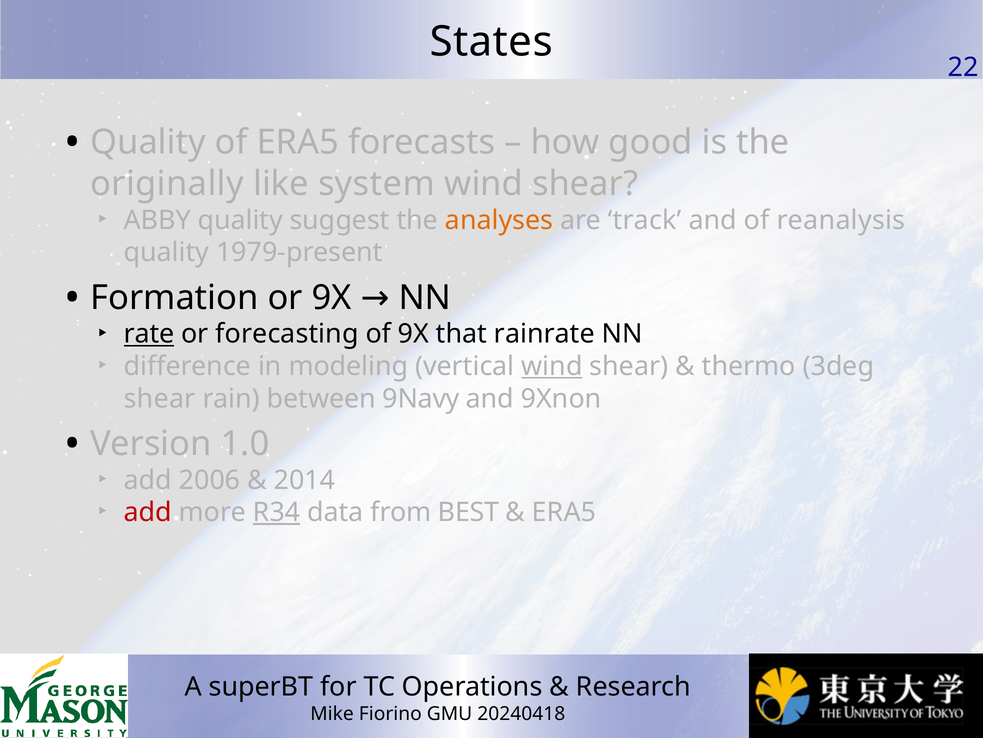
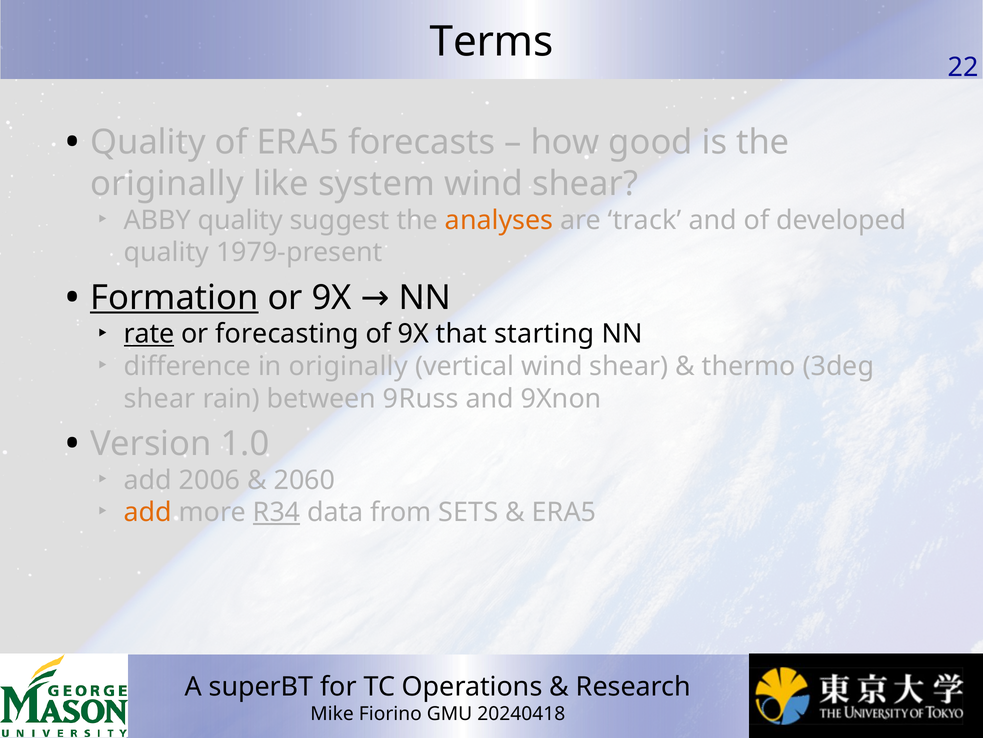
States: States -> Terms
reanalysis: reanalysis -> developed
Formation underline: none -> present
rainrate: rainrate -> starting
in modeling: modeling -> originally
wind at (552, 366) underline: present -> none
9Navy: 9Navy -> 9Russ
2014: 2014 -> 2060
add at (148, 512) colour: red -> orange
BEST: BEST -> SETS
